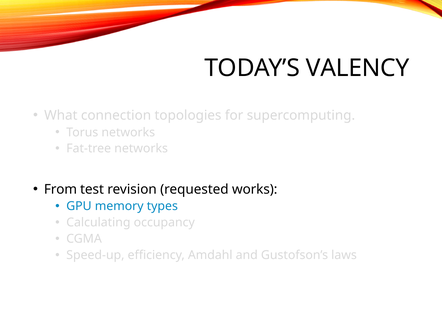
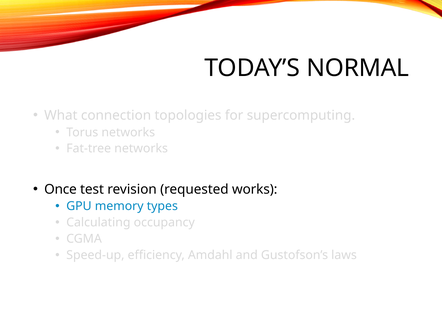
VALENCY: VALENCY -> NORMAL
From: From -> Once
